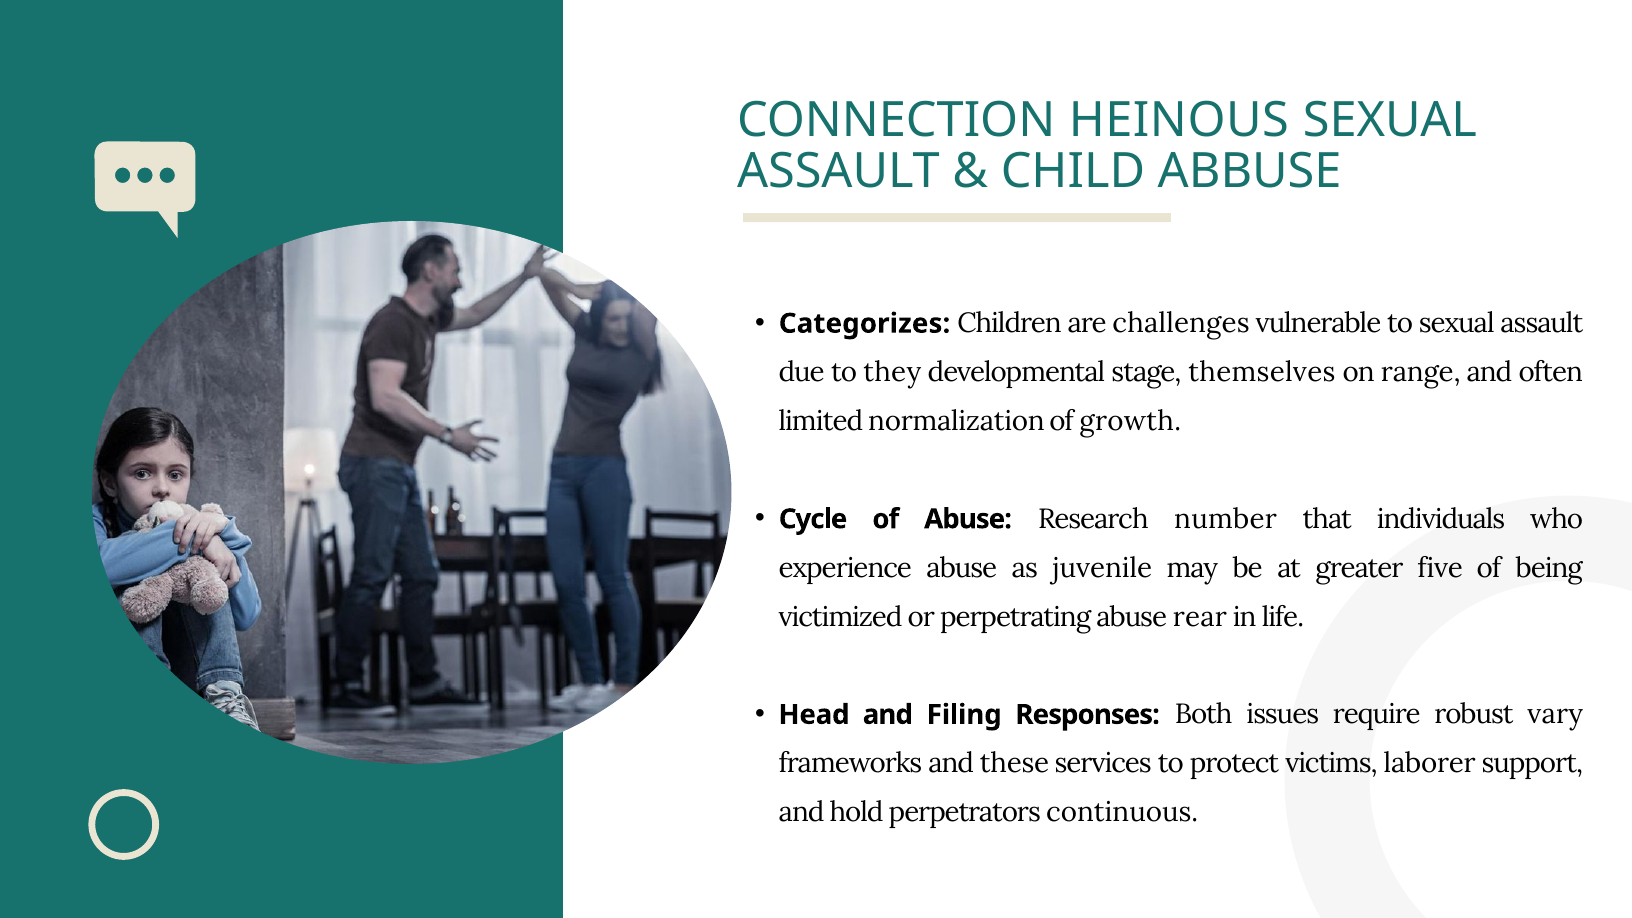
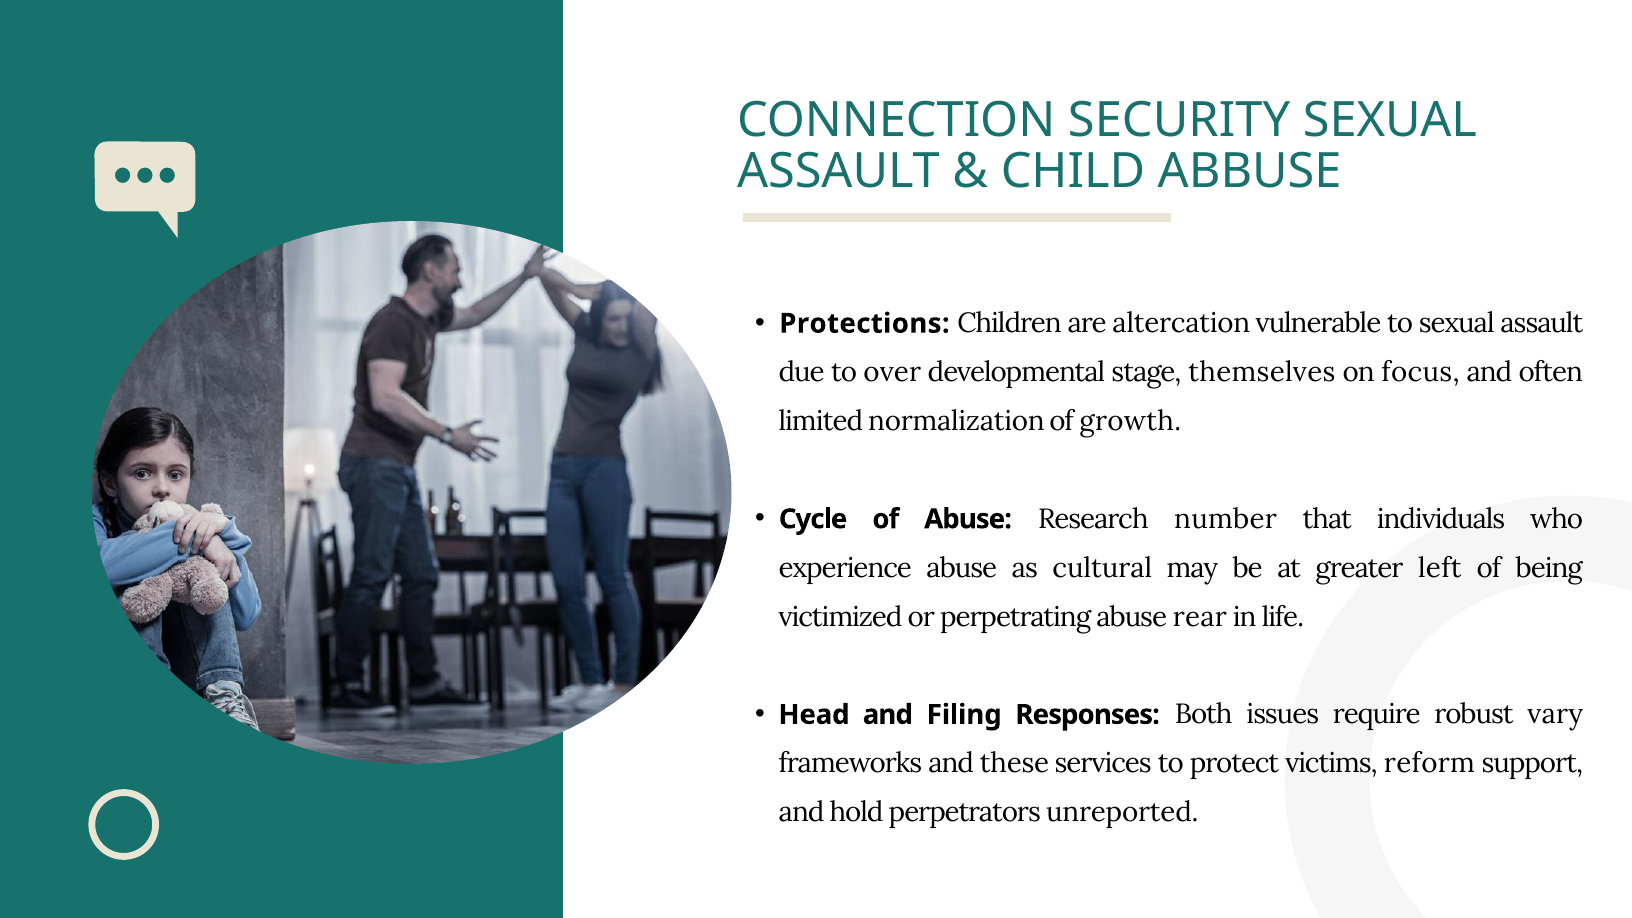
HEINOUS: HEINOUS -> SECURITY
Categorizes: Categorizes -> Protections
challenges: challenges -> altercation
they: they -> over
range: range -> focus
juvenile: juvenile -> cultural
five: five -> left
laborer: laborer -> reform
continuous: continuous -> unreported
